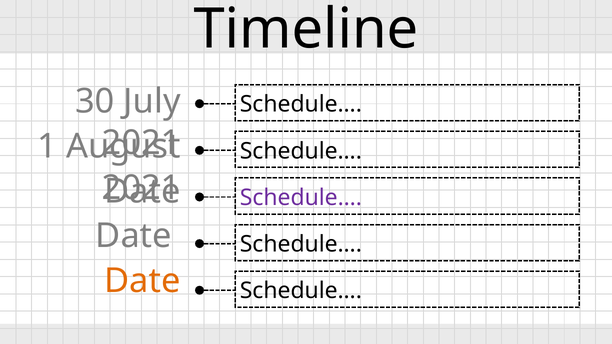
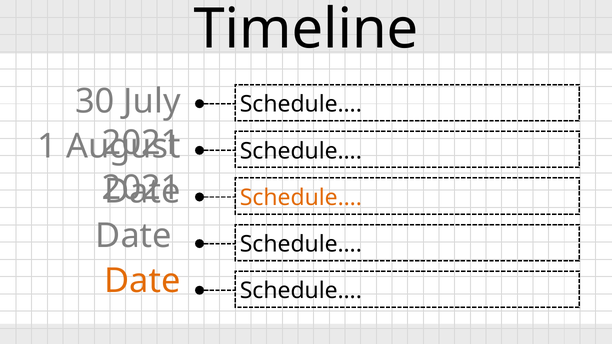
Schedule… at (301, 198) colour: purple -> orange
